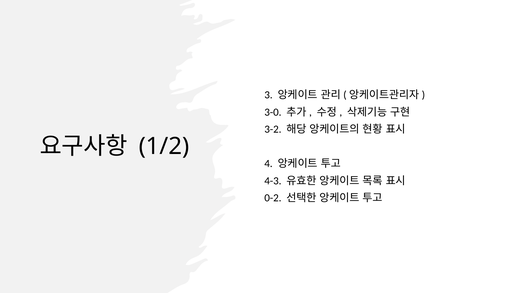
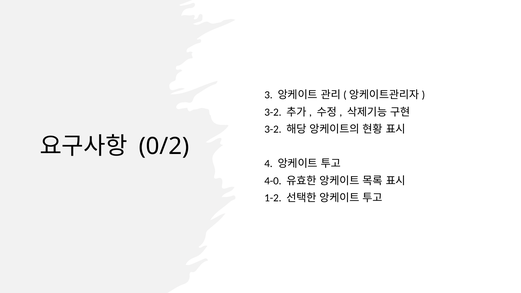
3-0 at (273, 112): 3-0 -> 3-2
1/2: 1/2 -> 0/2
4-3: 4-3 -> 4-0
0-2: 0-2 -> 1-2
